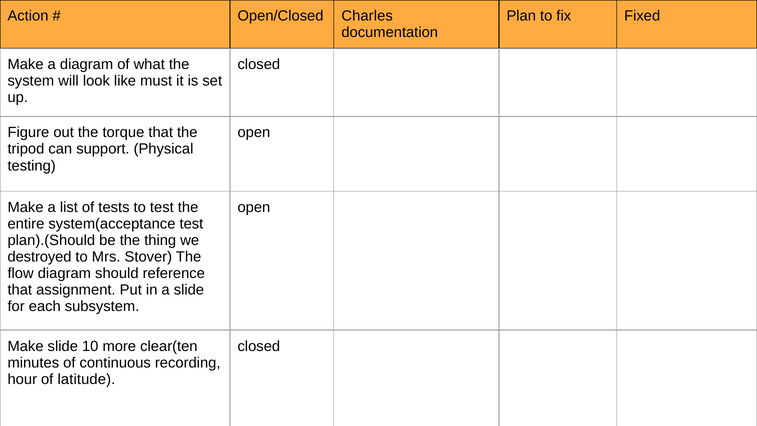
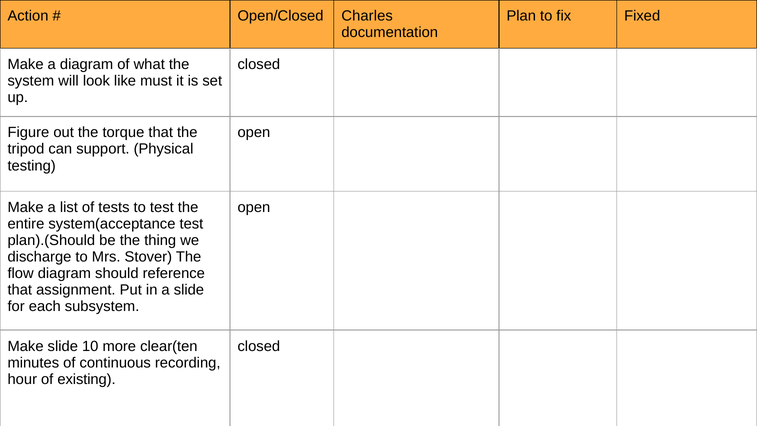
destroyed: destroyed -> discharge
latitude: latitude -> existing
